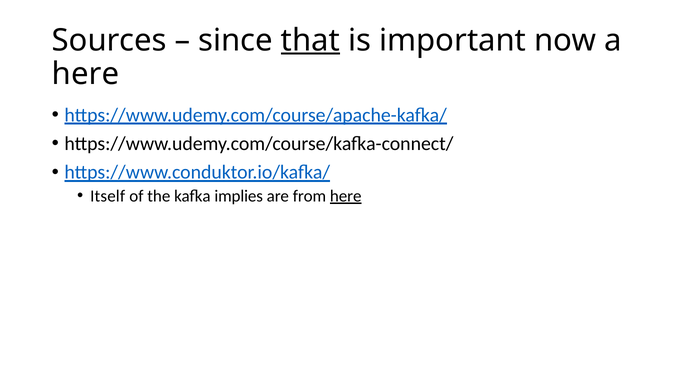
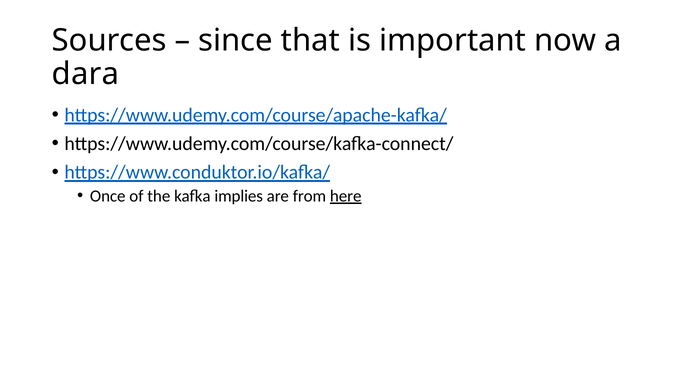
that underline: present -> none
here at (85, 74): here -> dara
Itself: Itself -> Once
